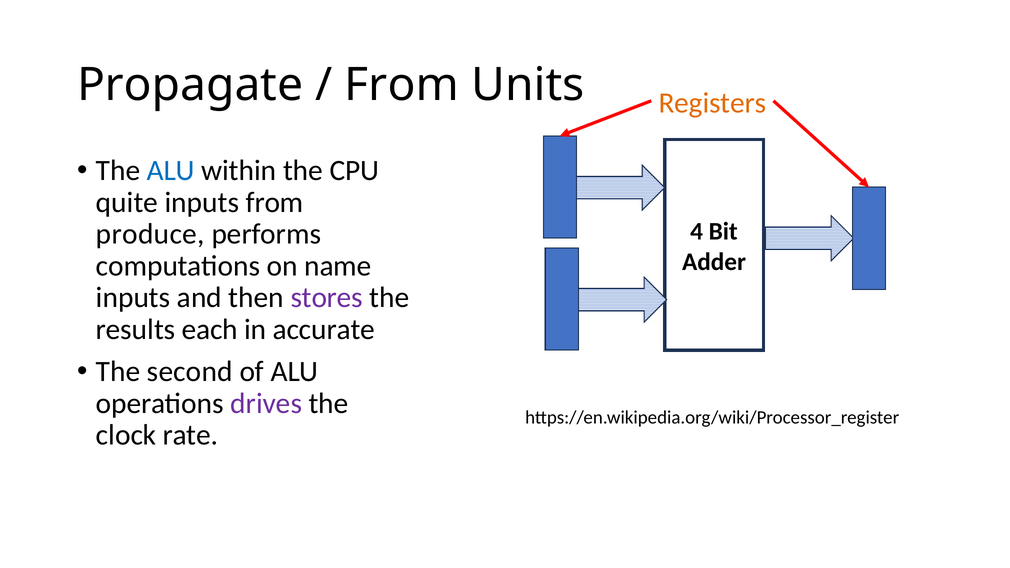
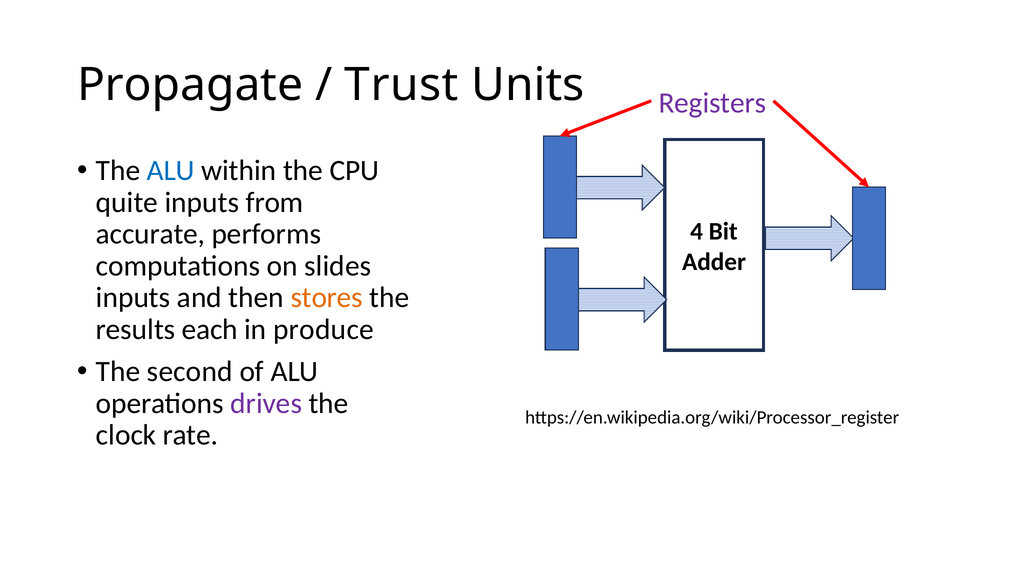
From at (402, 85): From -> Trust
Registers colour: orange -> purple
produce: produce -> accurate
name: name -> slides
stores colour: purple -> orange
accurate: accurate -> produce
